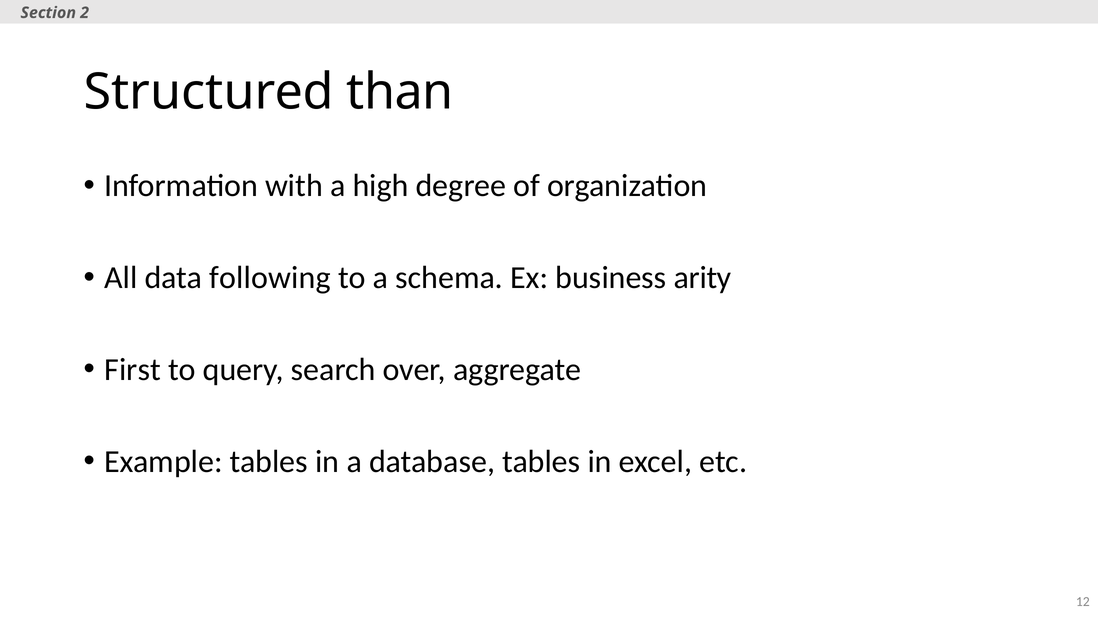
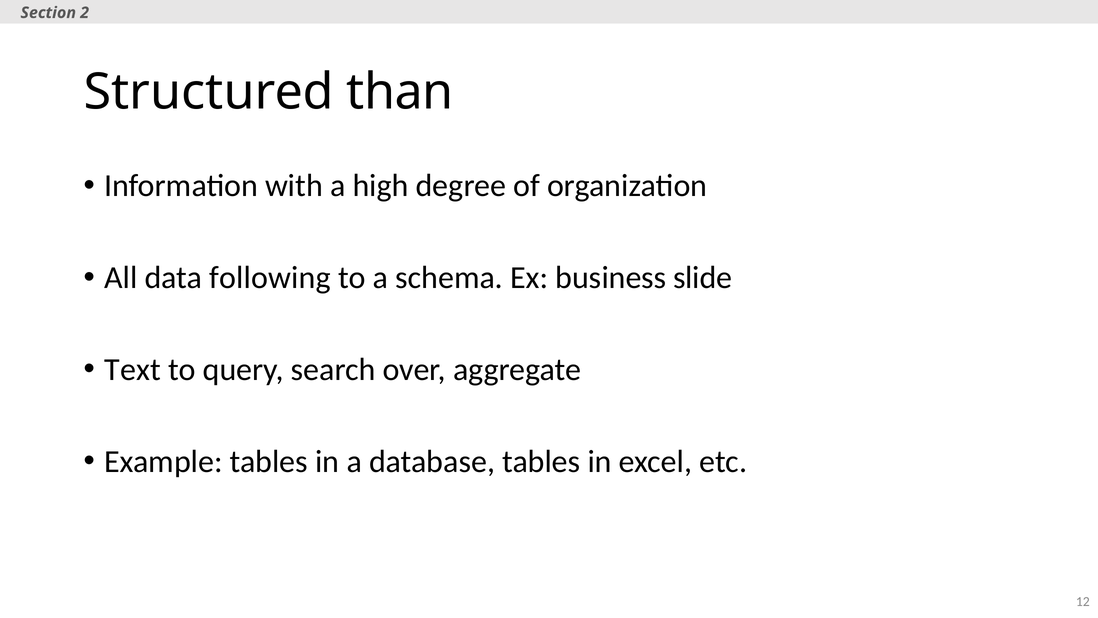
arity: arity -> slide
First: First -> Text
